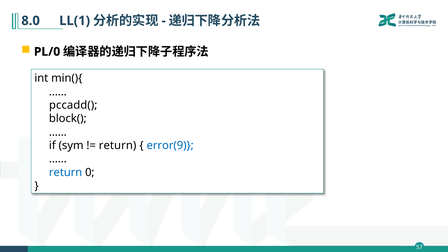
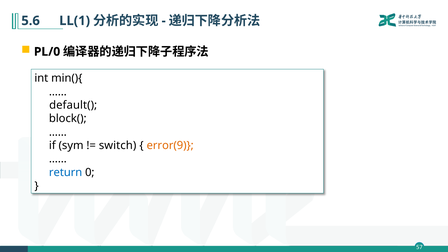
8.0: 8.0 -> 5.6
pccadd(: pccadd( -> default(
return at (118, 145): return -> switch
error(9 colour: blue -> orange
